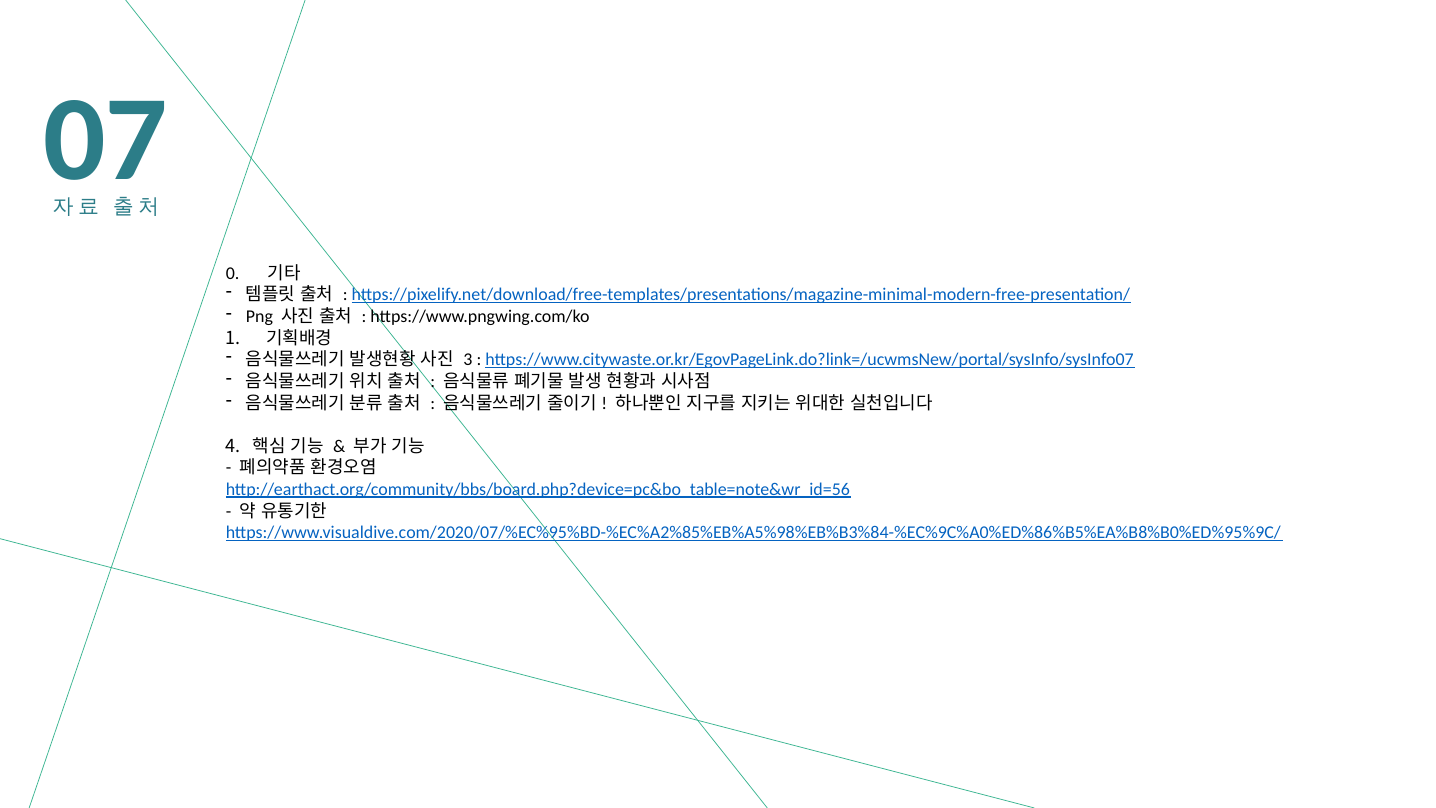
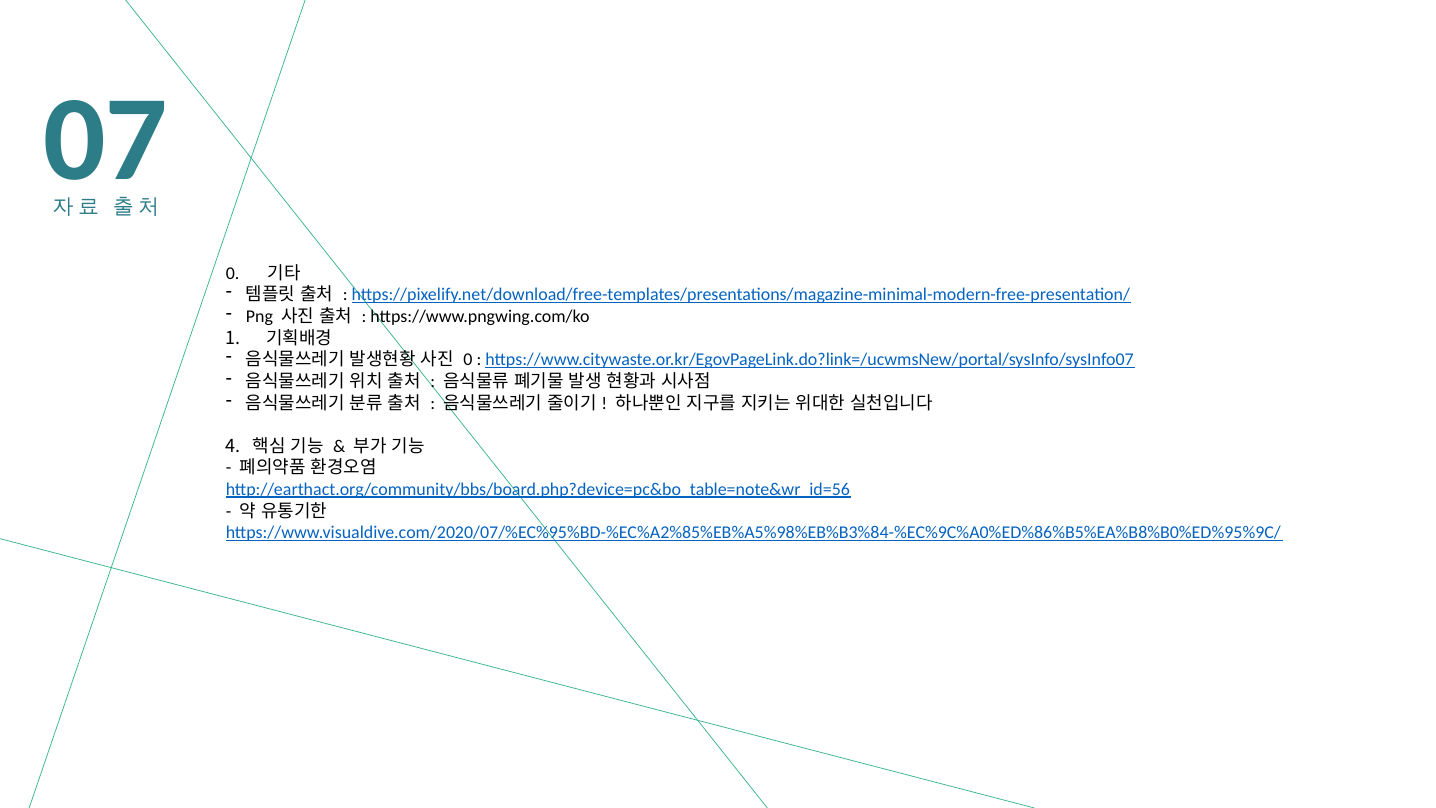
3 at (468, 360): 3 -> 0
